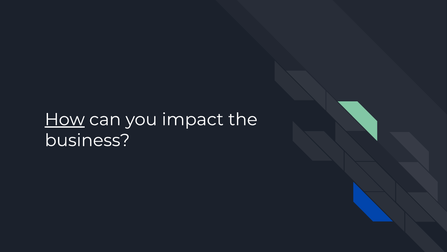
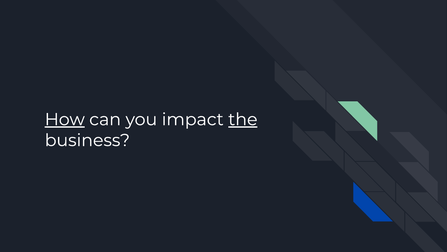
the underline: none -> present
